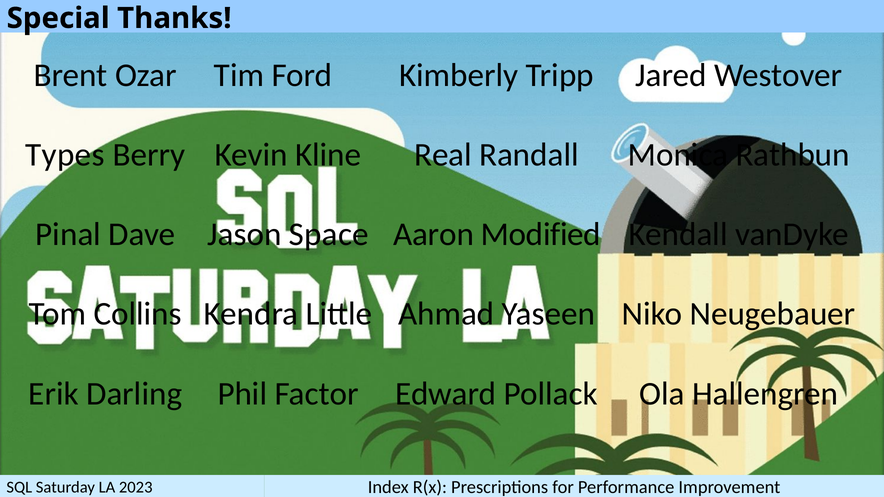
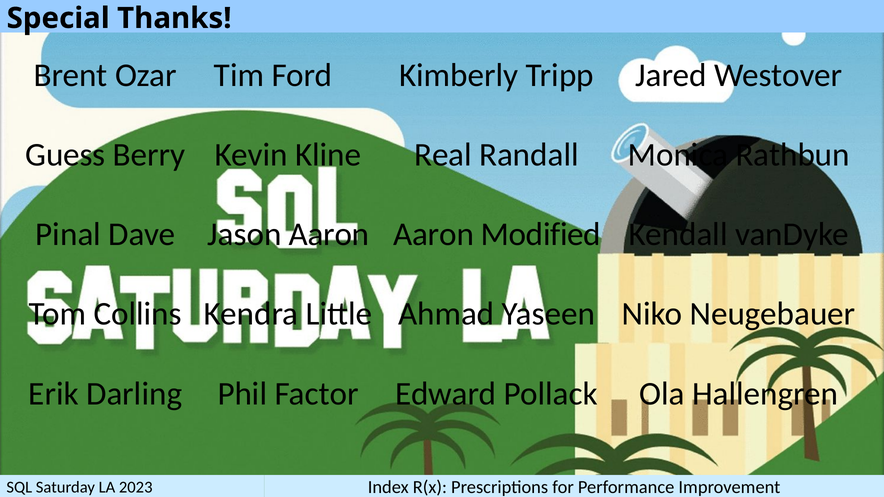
Types: Types -> Guess
Jason Space: Space -> Aaron
